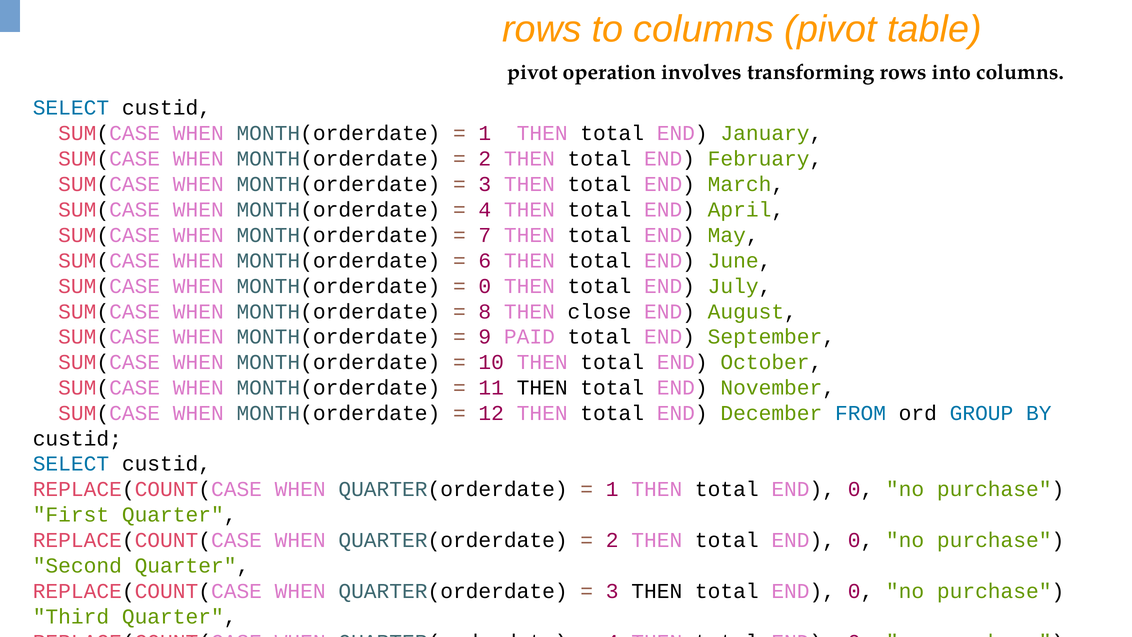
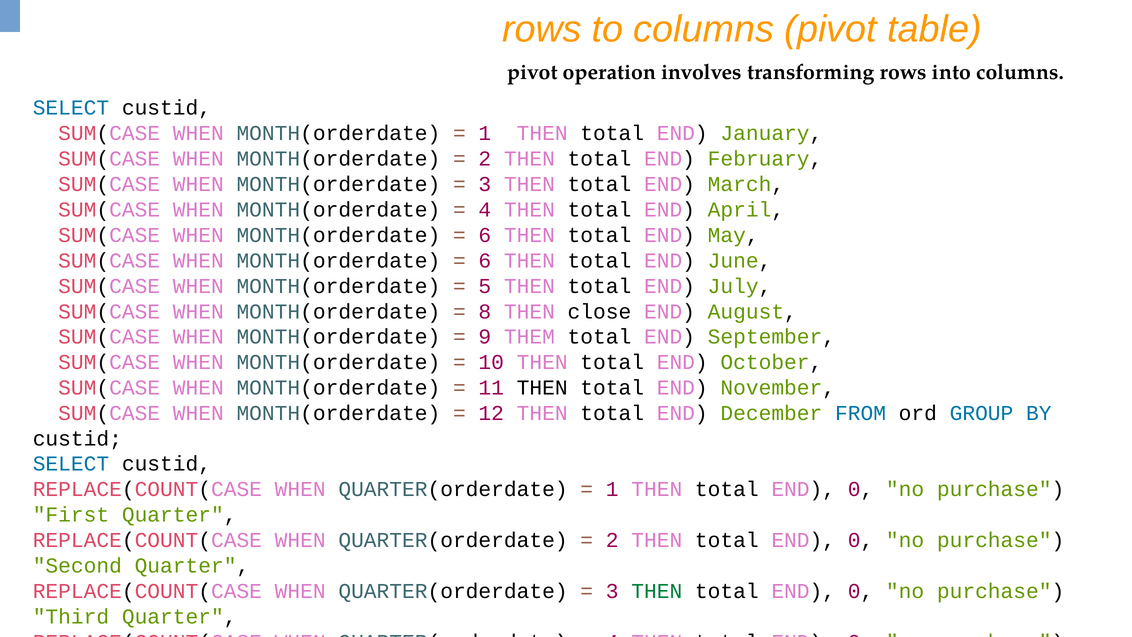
7 at (485, 235): 7 -> 6
0 at (485, 286): 0 -> 5
PAID: PAID -> THEM
THEN at (657, 591) colour: black -> green
